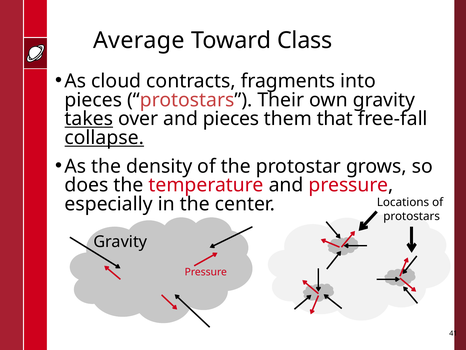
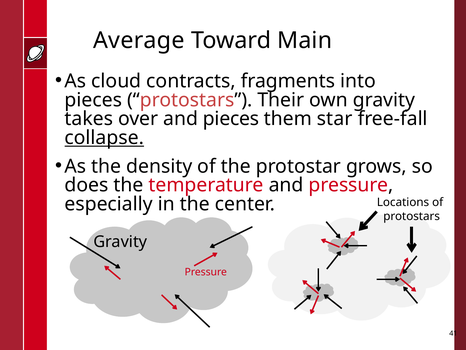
Class: Class -> Main
takes underline: present -> none
that: that -> star
